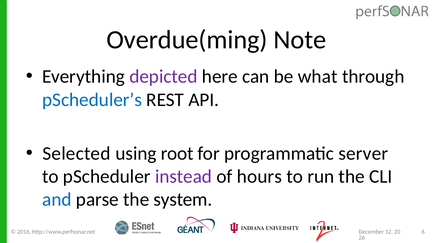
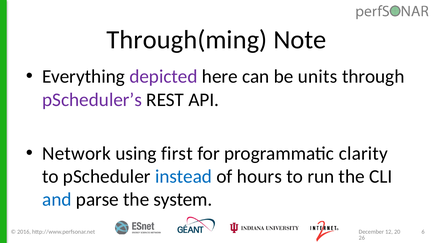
Overdue(ming: Overdue(ming -> Through(ming
what: what -> units
pScheduler’s colour: blue -> purple
Selected: Selected -> Network
root: root -> first
server: server -> clarity
instead colour: purple -> blue
